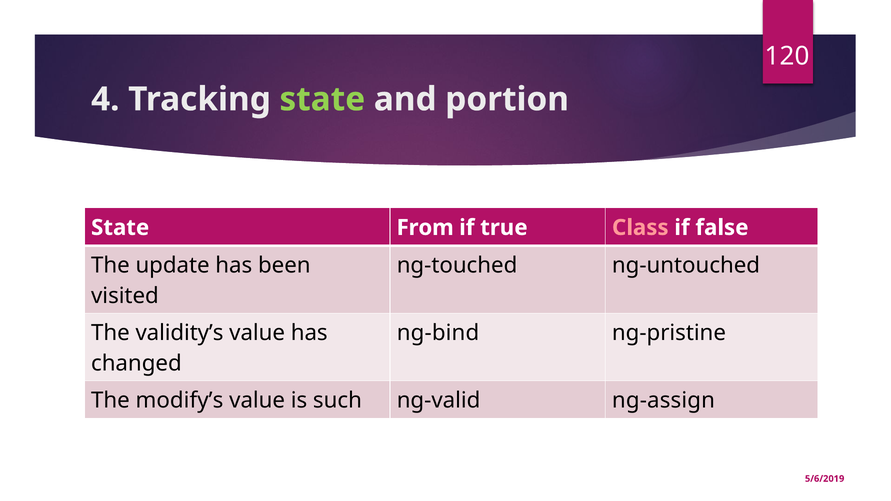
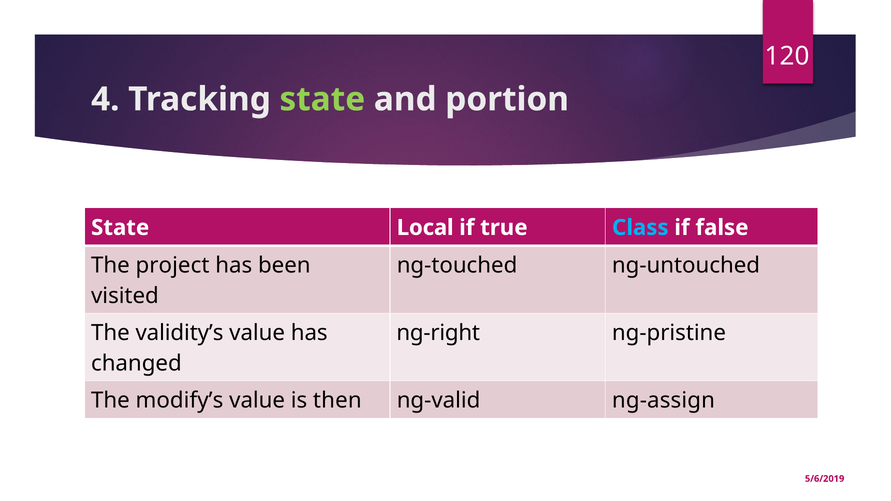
From: From -> Local
Class colour: pink -> light blue
update: update -> project
ng-bind: ng-bind -> ng-right
such: such -> then
